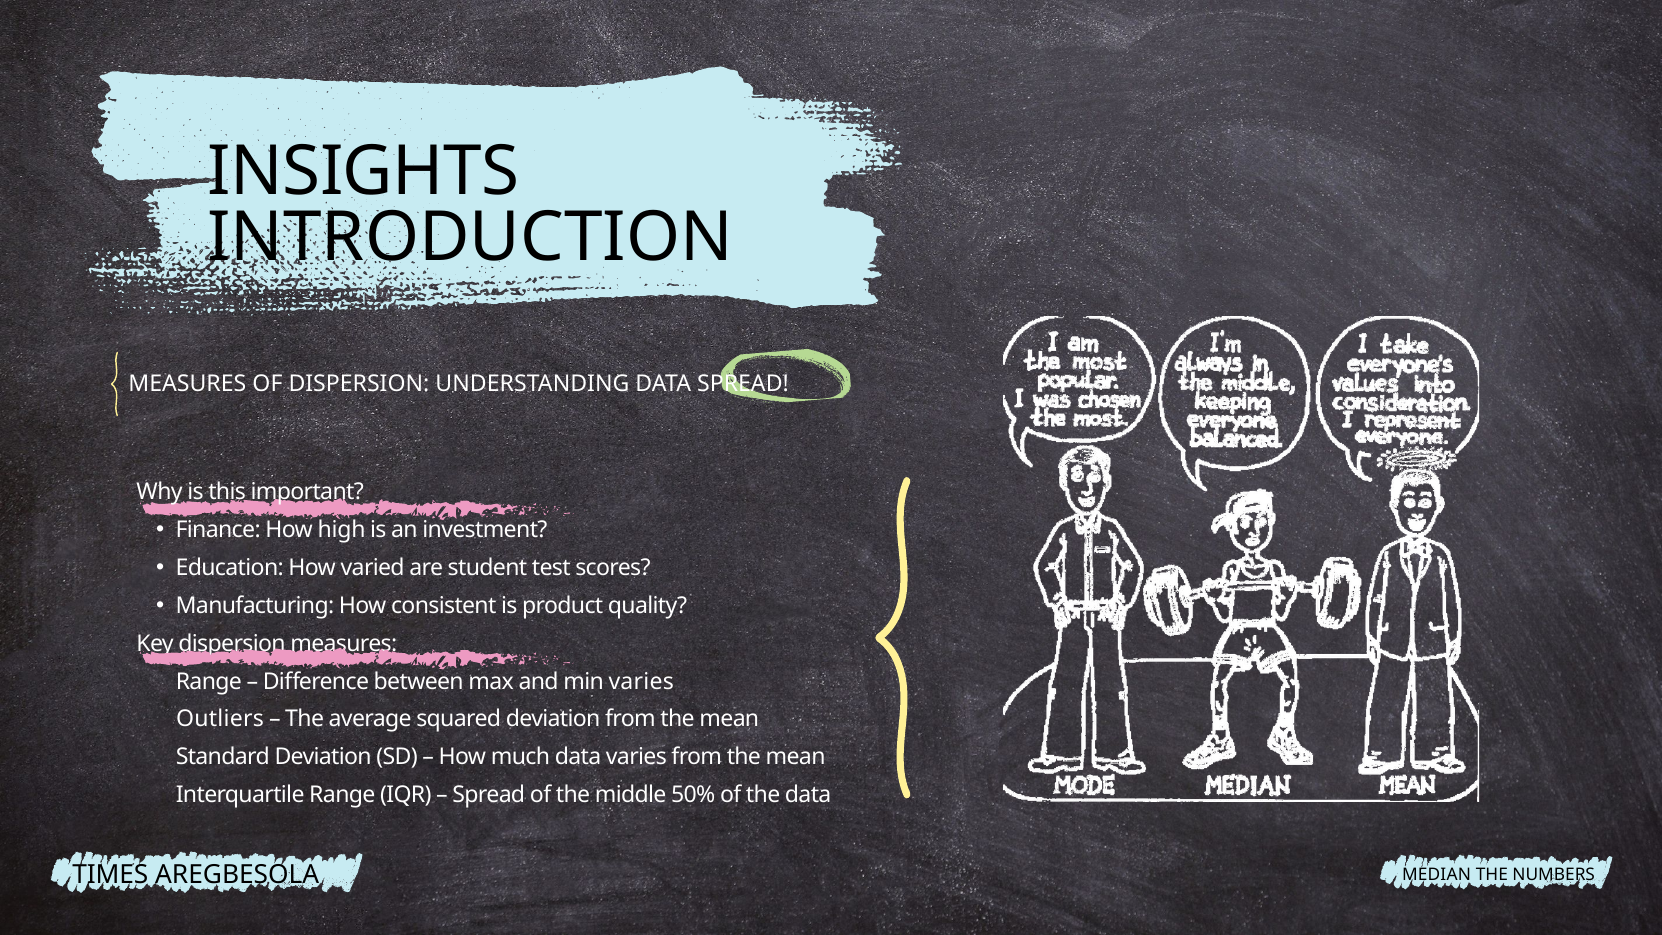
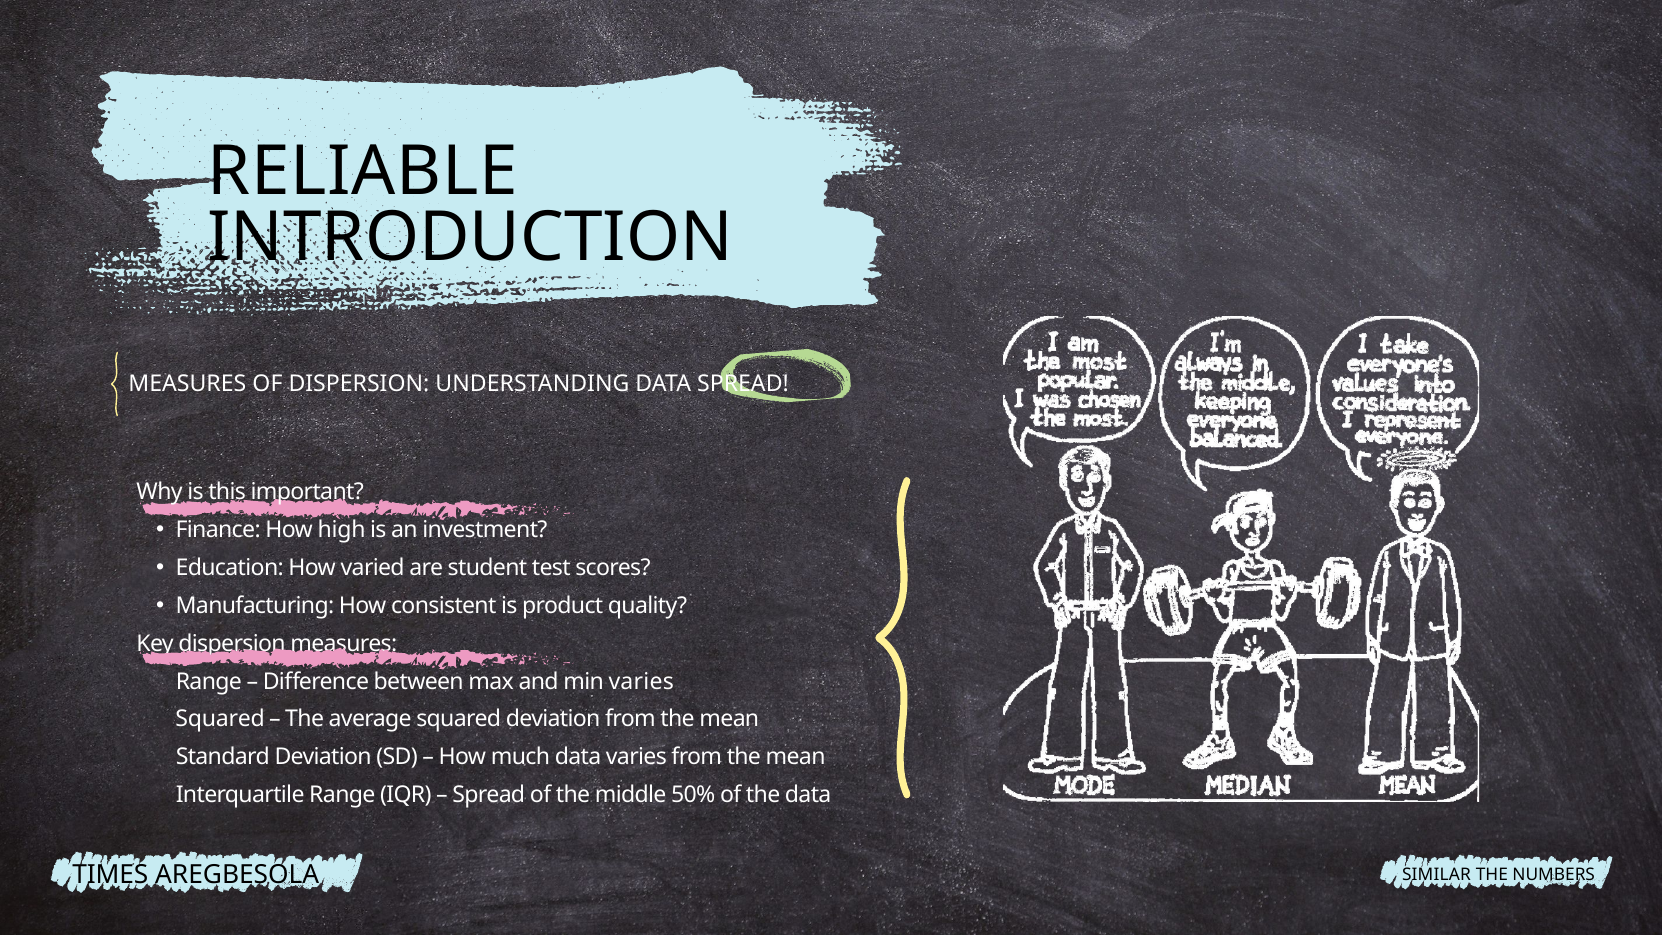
INSIGHTS: INSIGHTS -> RELIABLE
Outliers at (220, 719): Outliers -> Squared
MEDIAN: MEDIAN -> SIMILAR
